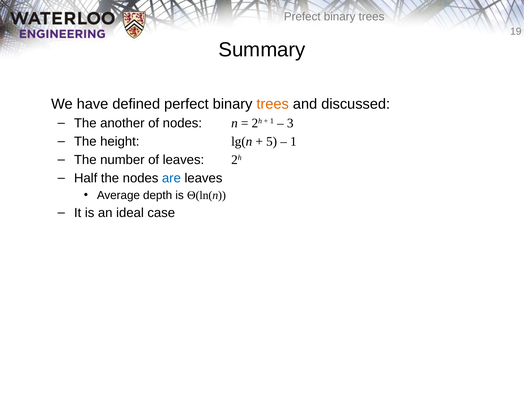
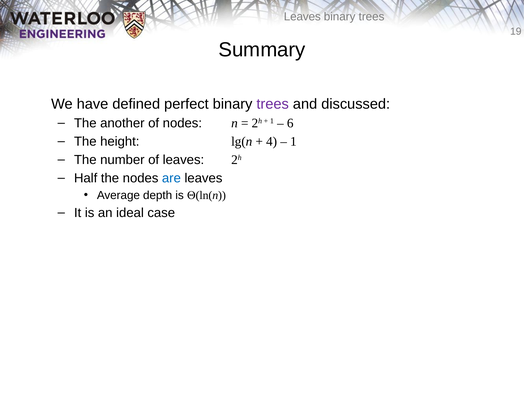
Prefect at (302, 17): Prefect -> Leaves
trees at (273, 104) colour: orange -> purple
3: 3 -> 6
5: 5 -> 4
